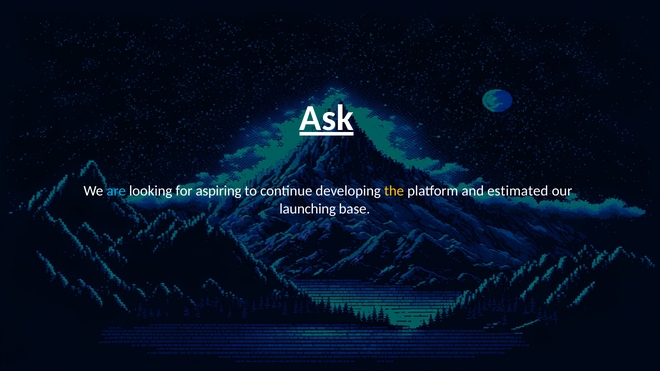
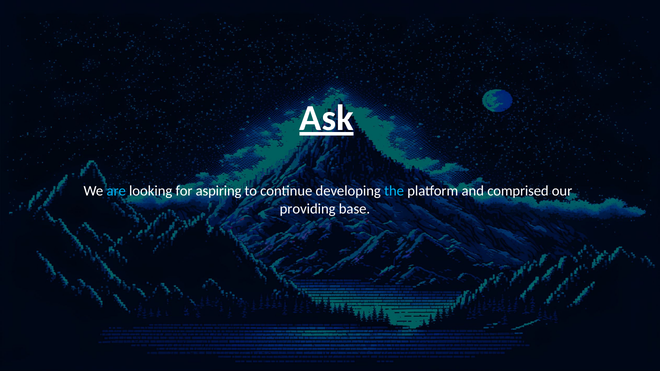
the colour: yellow -> light blue
estimated: estimated -> comprised
launching: launching -> providing
